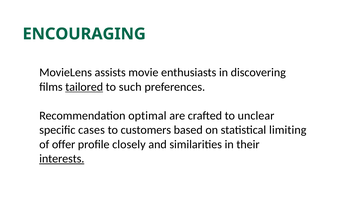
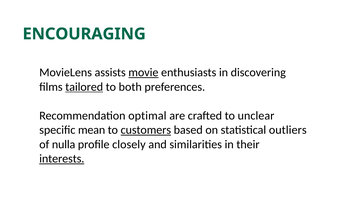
movie underline: none -> present
such: such -> both
cases: cases -> mean
customers underline: none -> present
limiting: limiting -> outliers
offer: offer -> nulla
